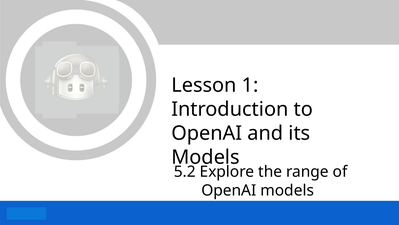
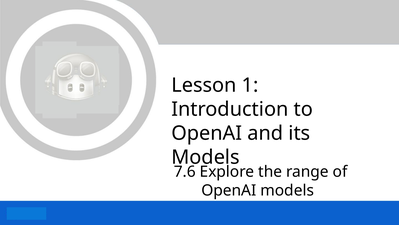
5.2: 5.2 -> 7.6
